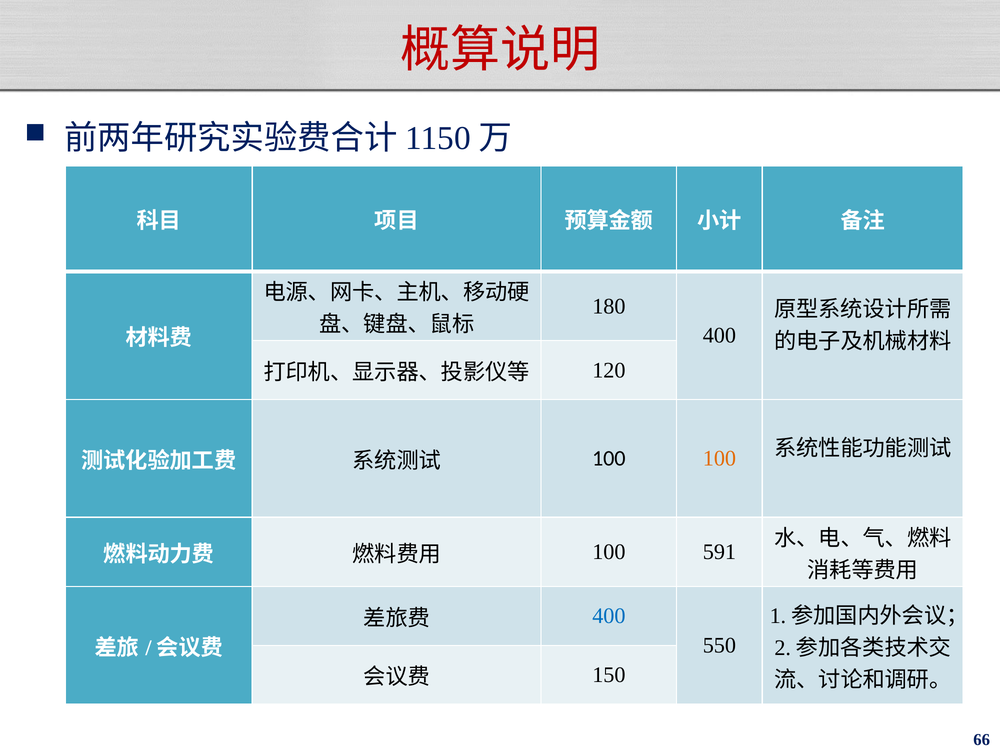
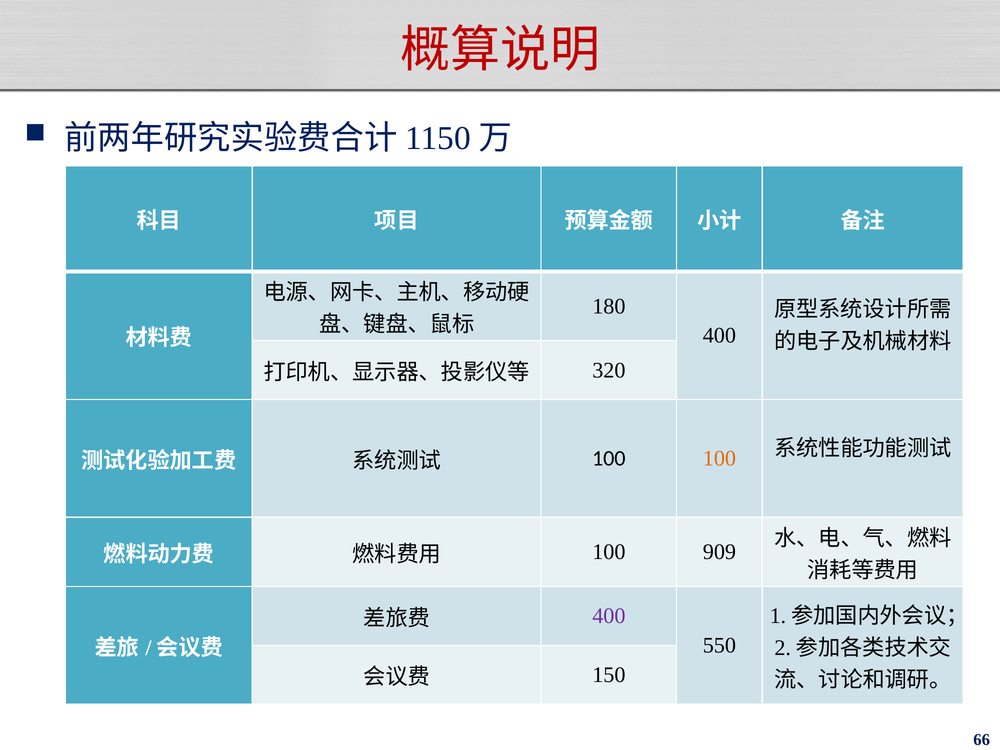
120: 120 -> 320
591: 591 -> 909
400 at (609, 616) colour: blue -> purple
